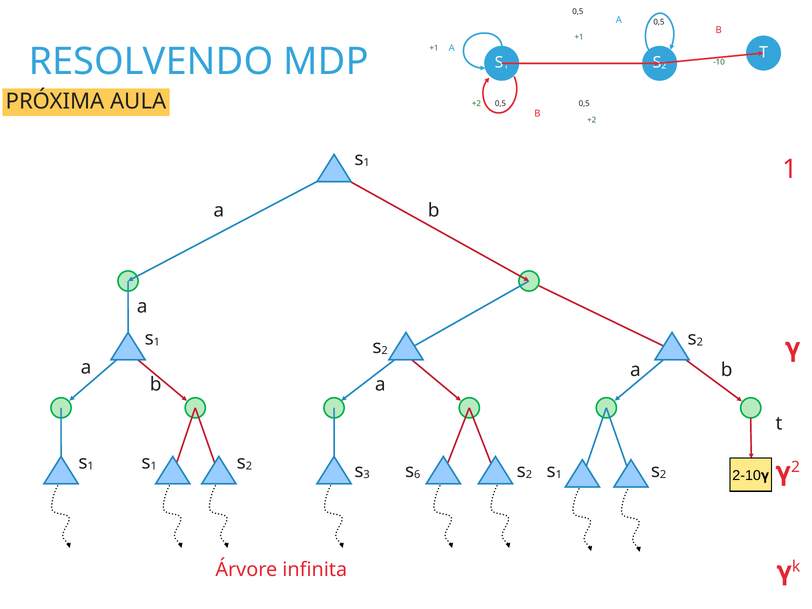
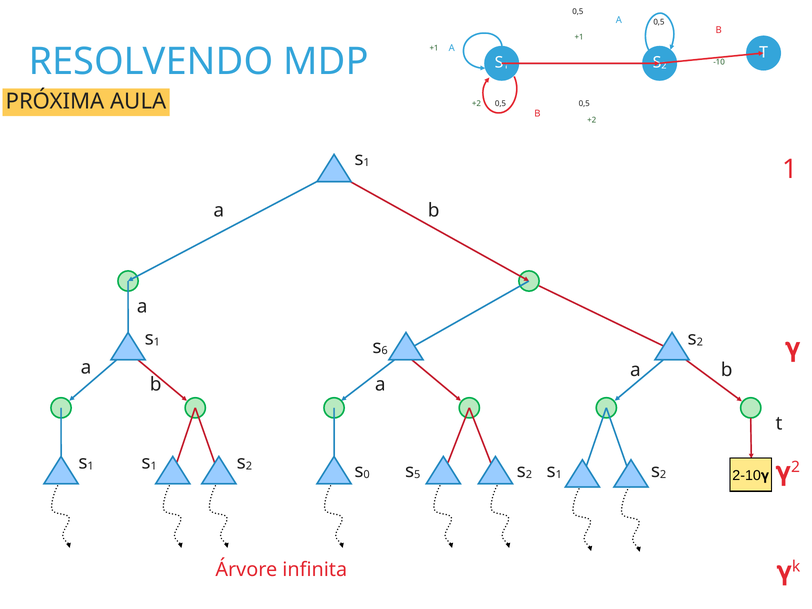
2 at (385, 351): 2 -> 6
3: 3 -> 0
6: 6 -> 5
